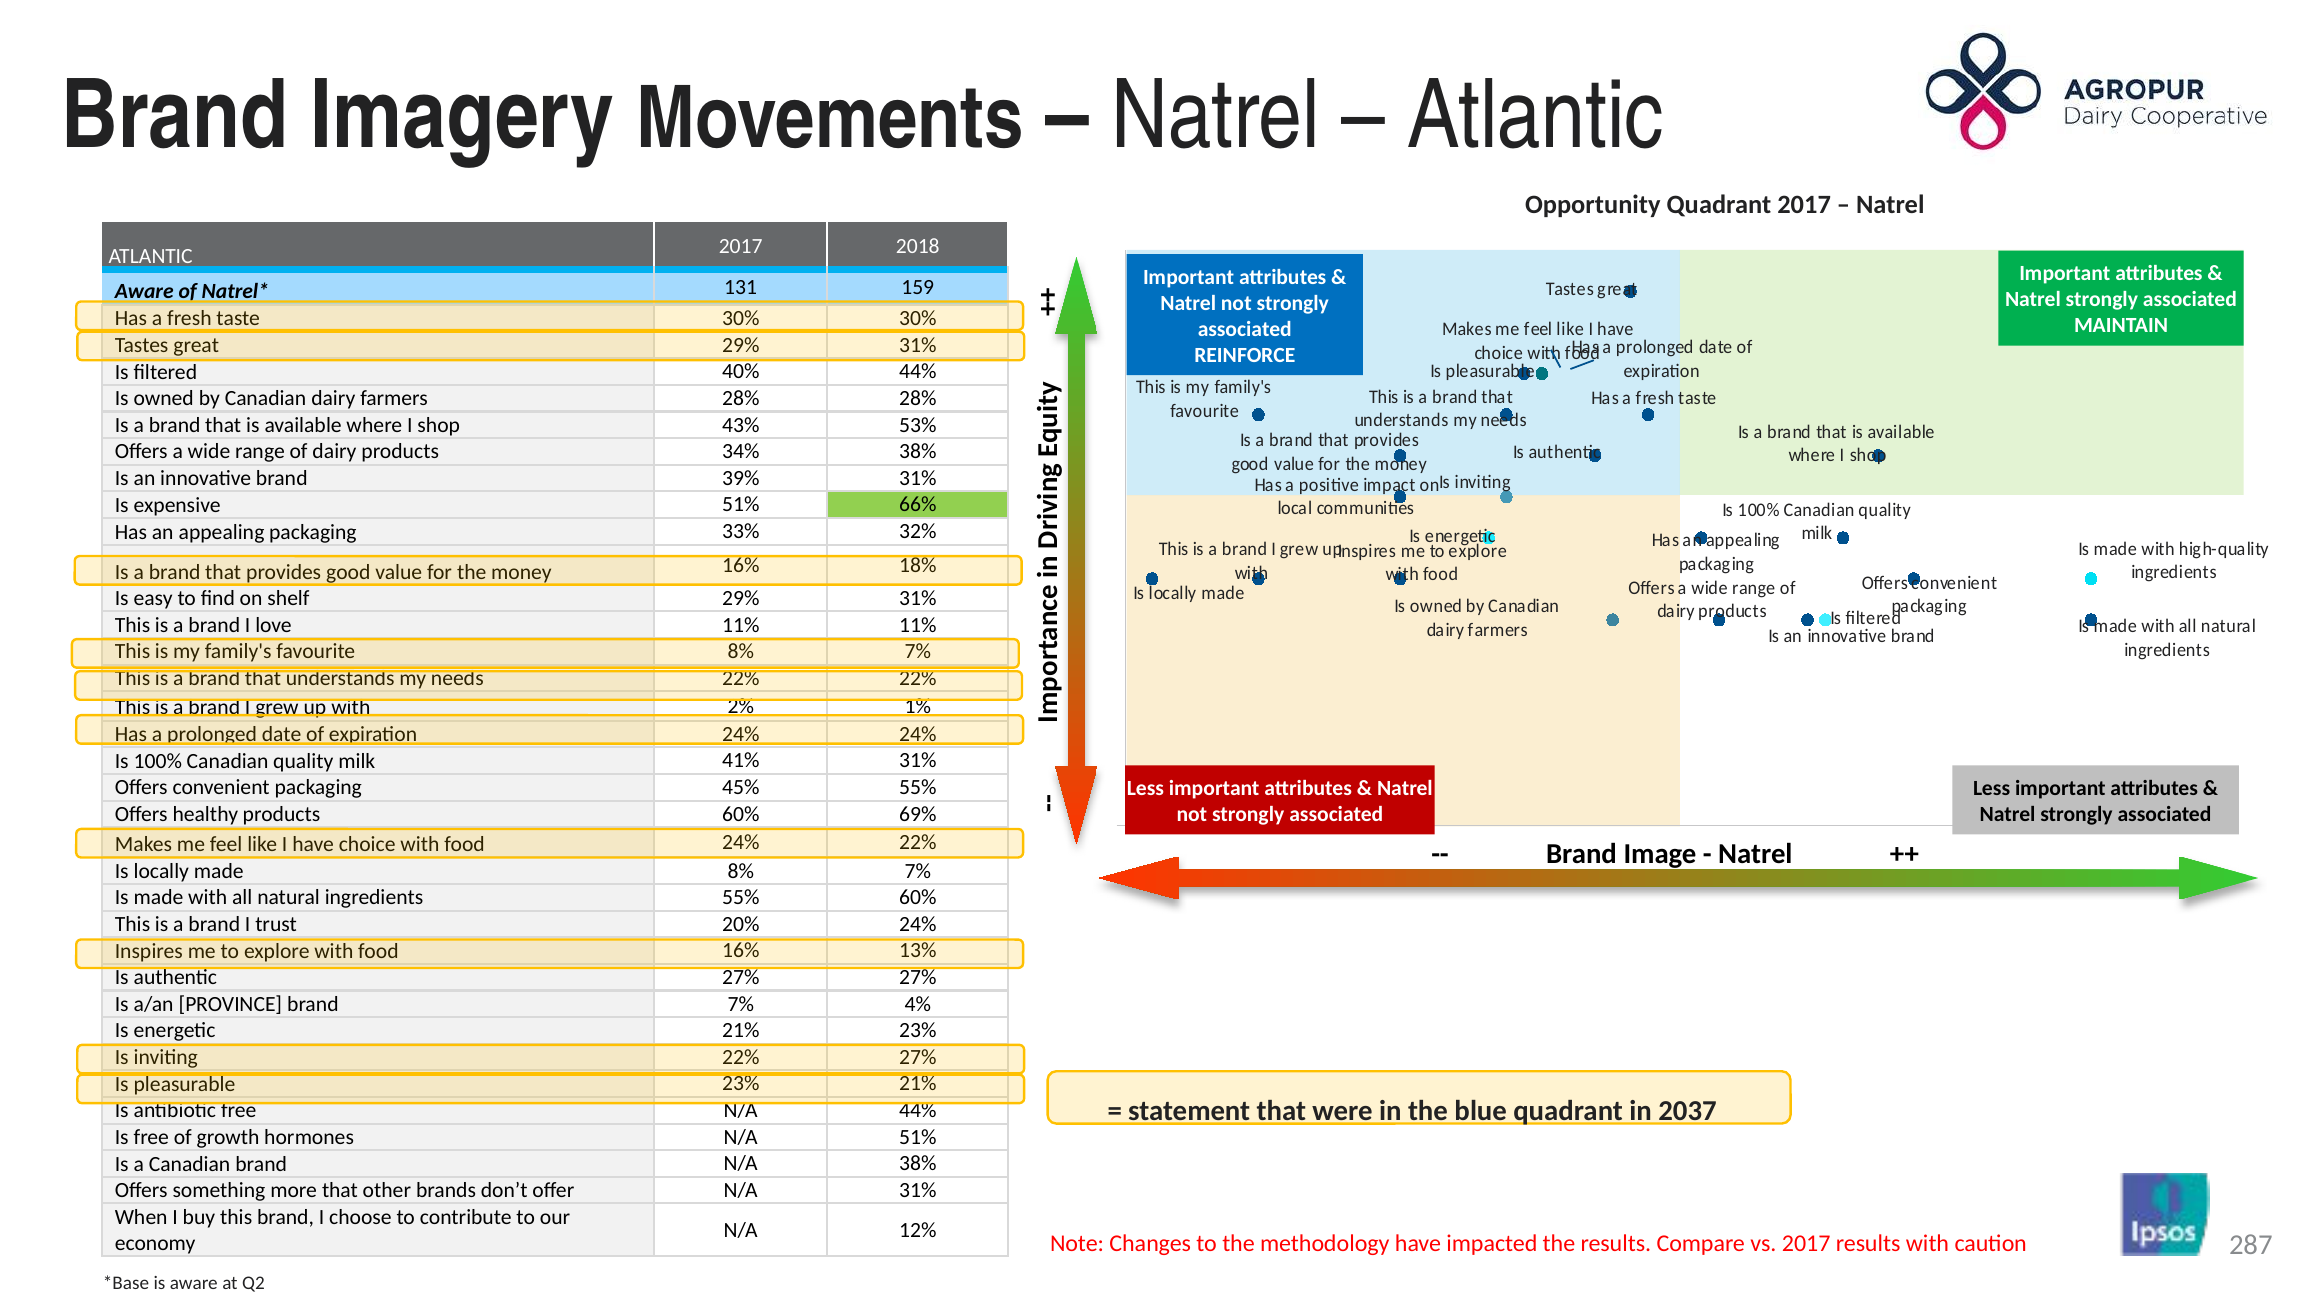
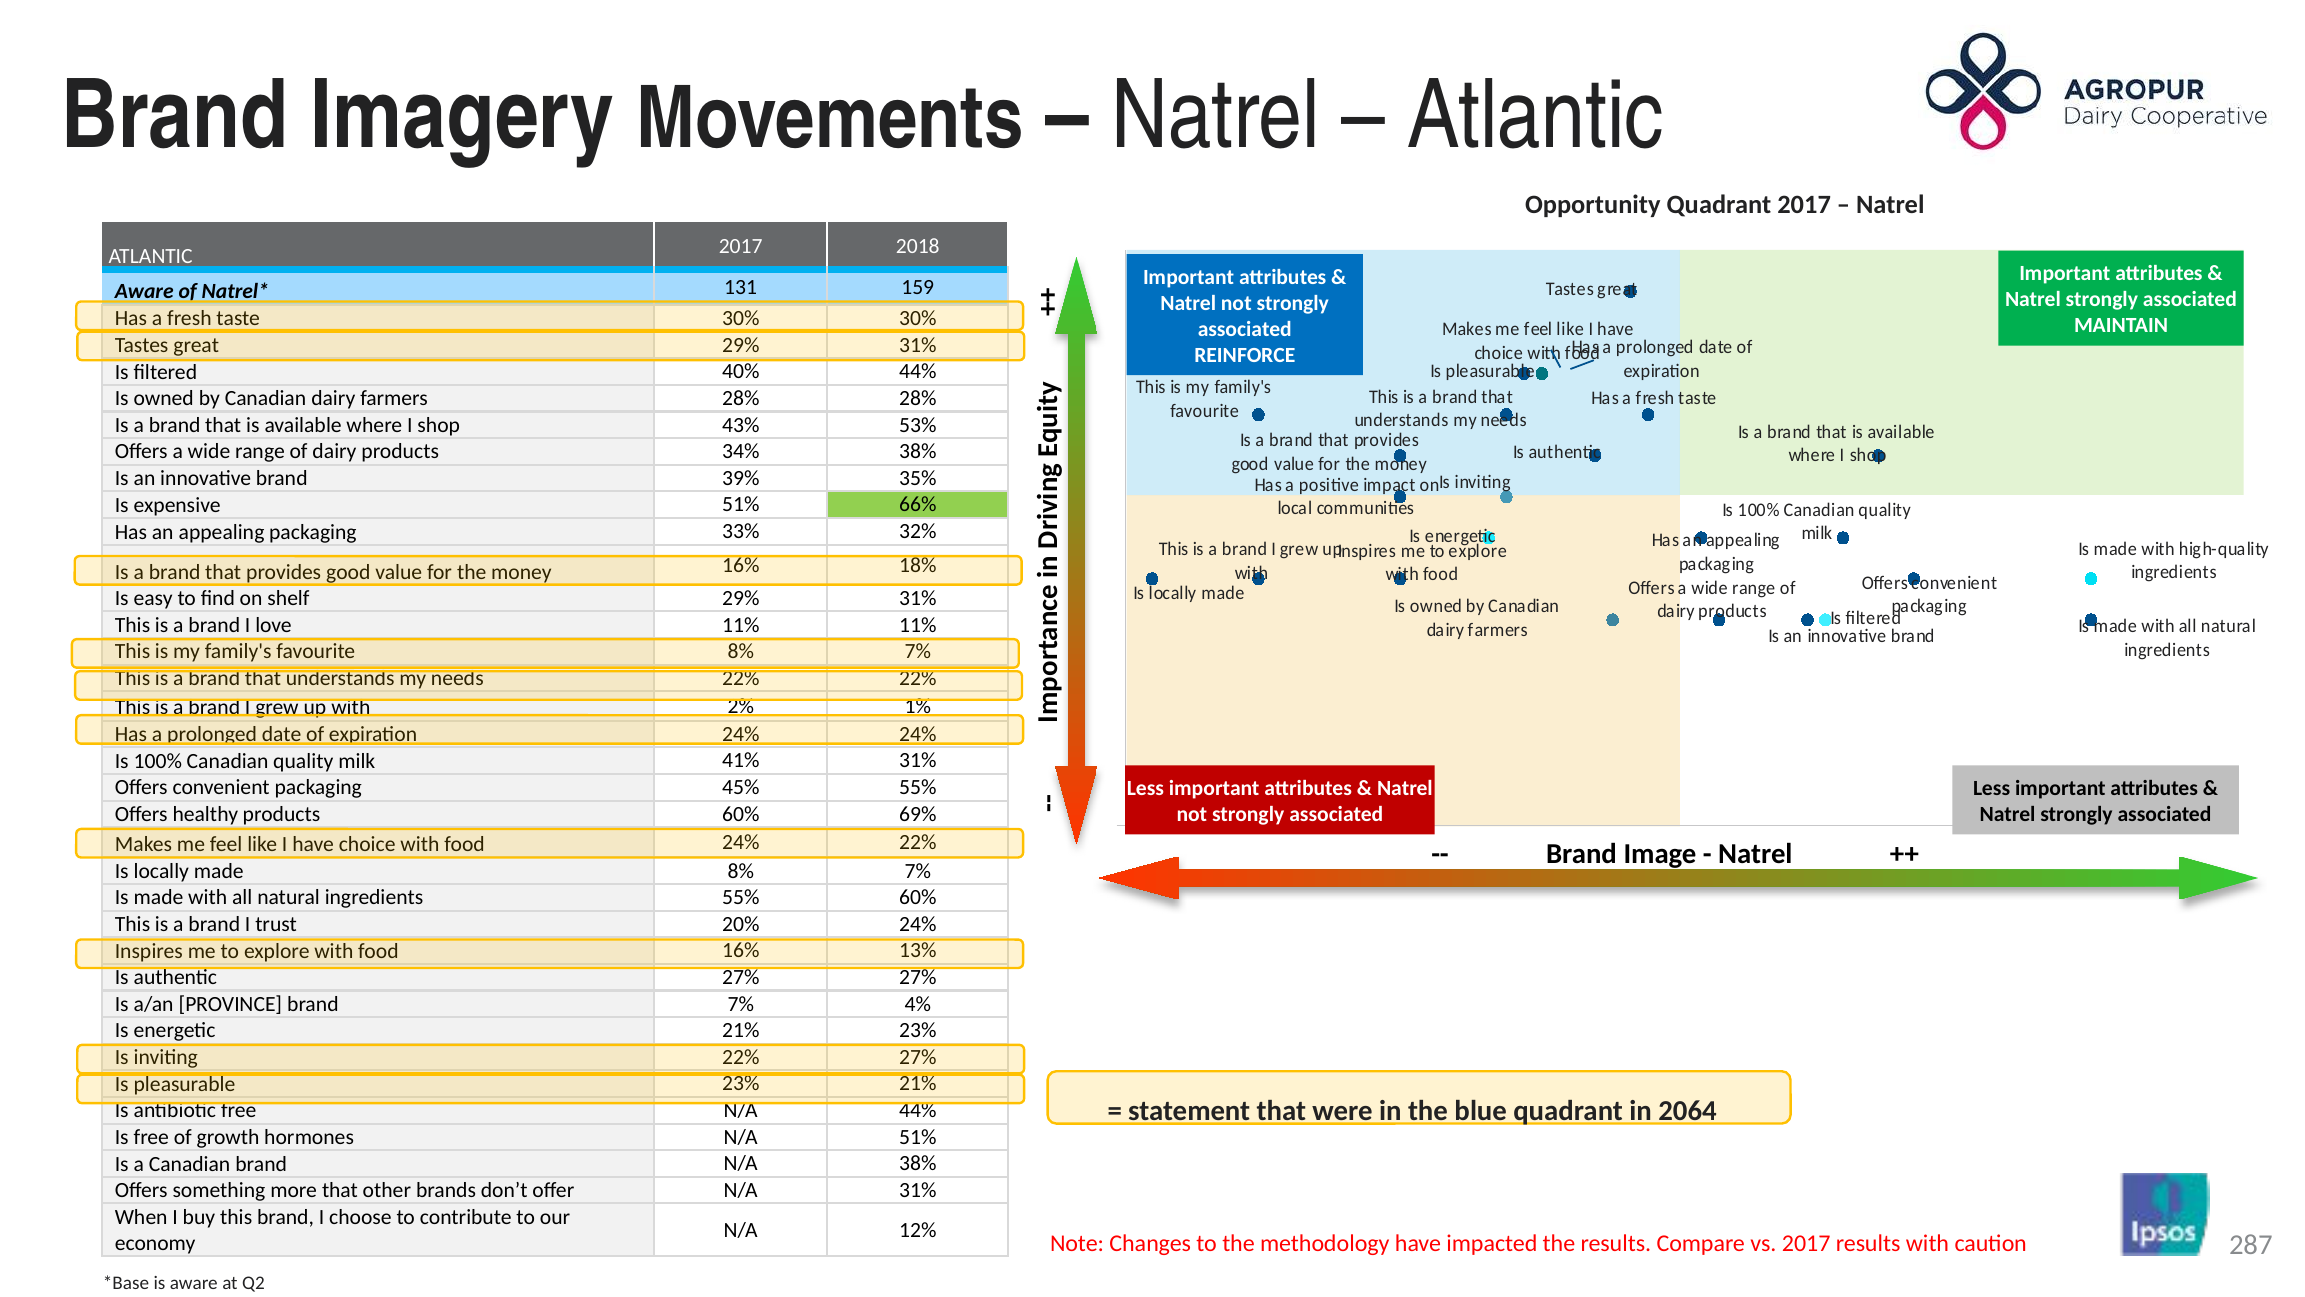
39% 31%: 31% -> 35%
2037: 2037 -> 2064
